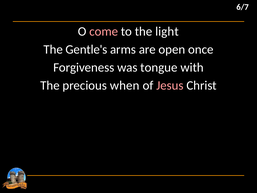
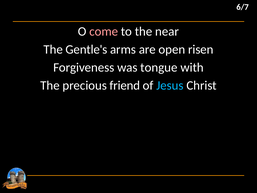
light: light -> near
once: once -> risen
when: when -> friend
Jesus colour: pink -> light blue
